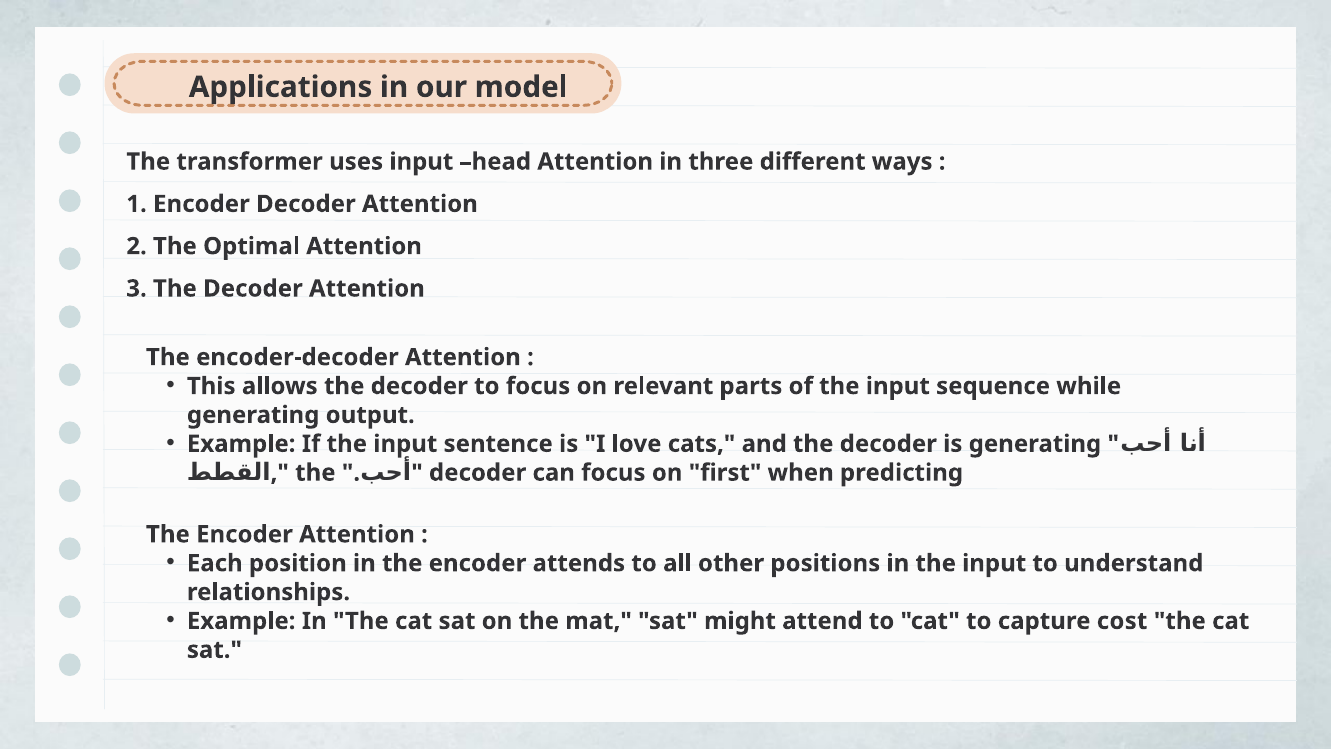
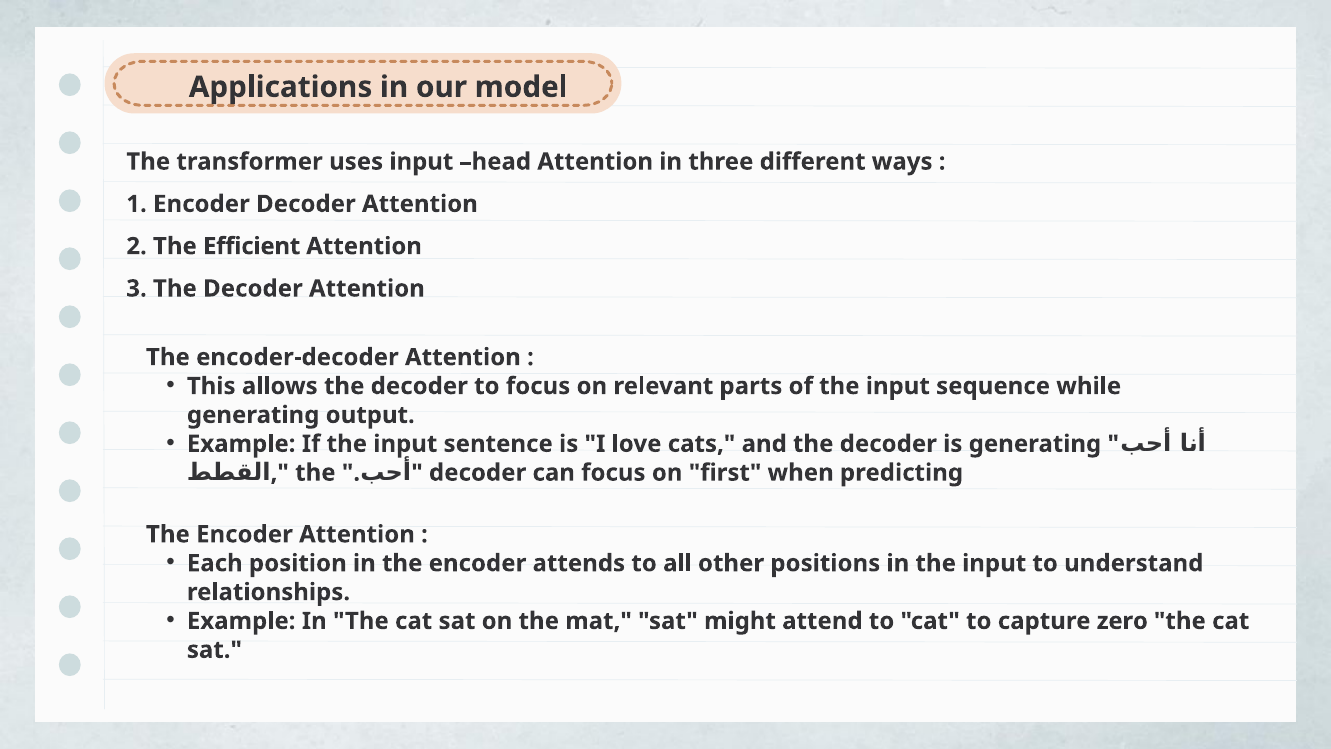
Optimal: Optimal -> Efficient
cost: cost -> zero
